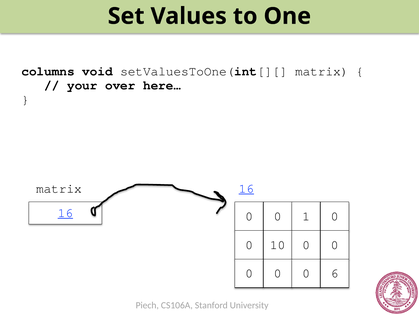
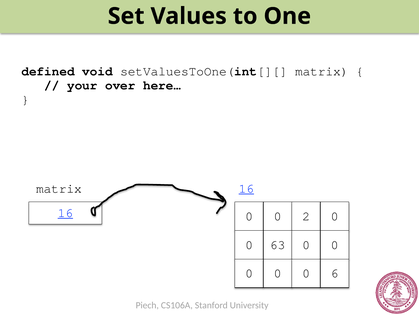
columns: columns -> defined
1: 1 -> 2
10: 10 -> 63
